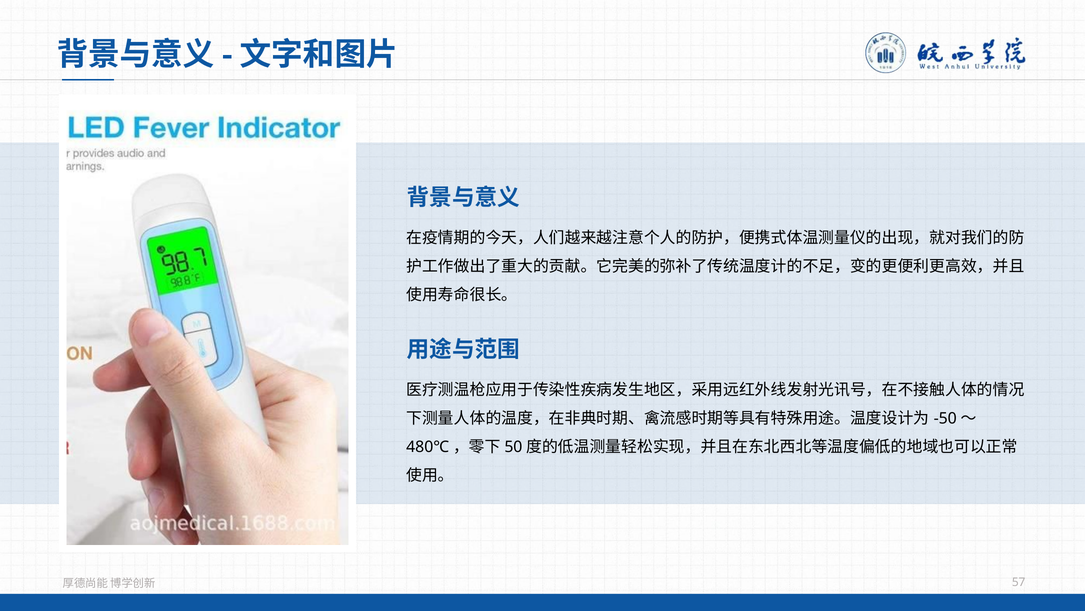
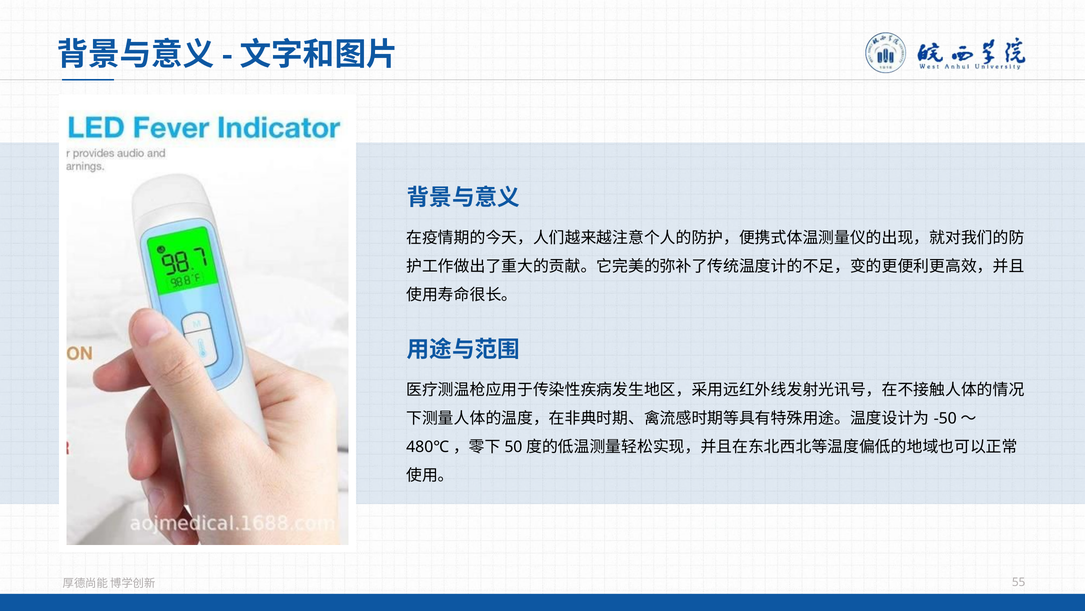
57: 57 -> 55
